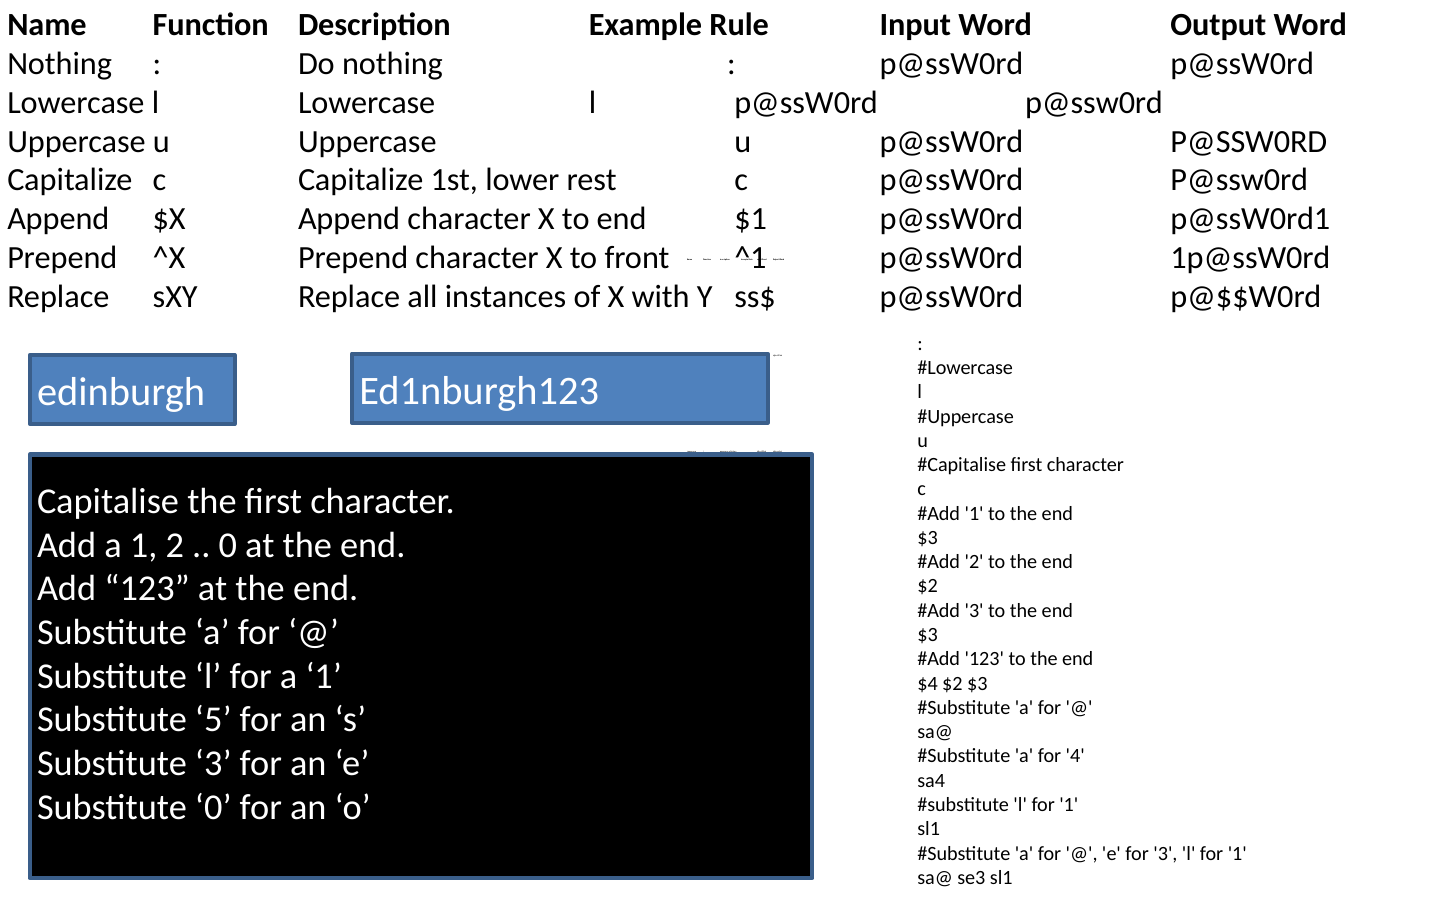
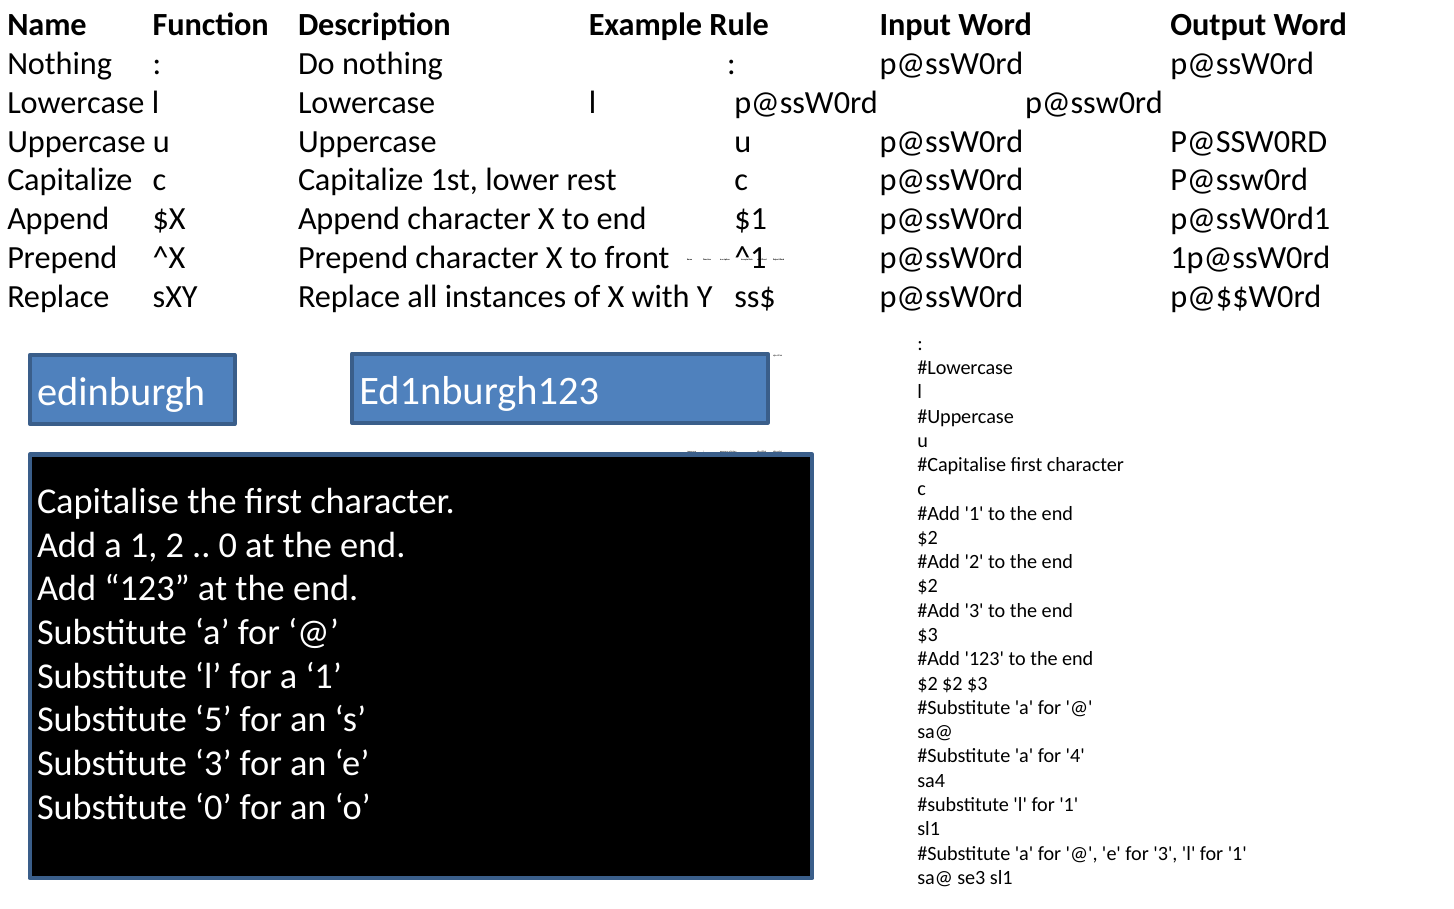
$3 at (928, 538): $3 -> $2
$4 at (928, 683): $4 -> $2
